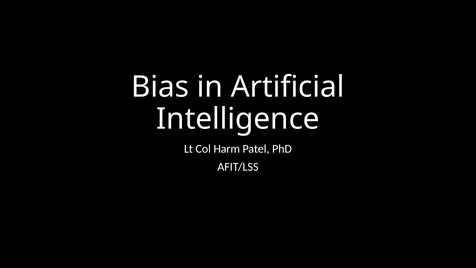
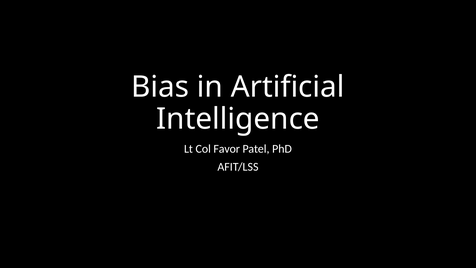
Harm: Harm -> Favor
